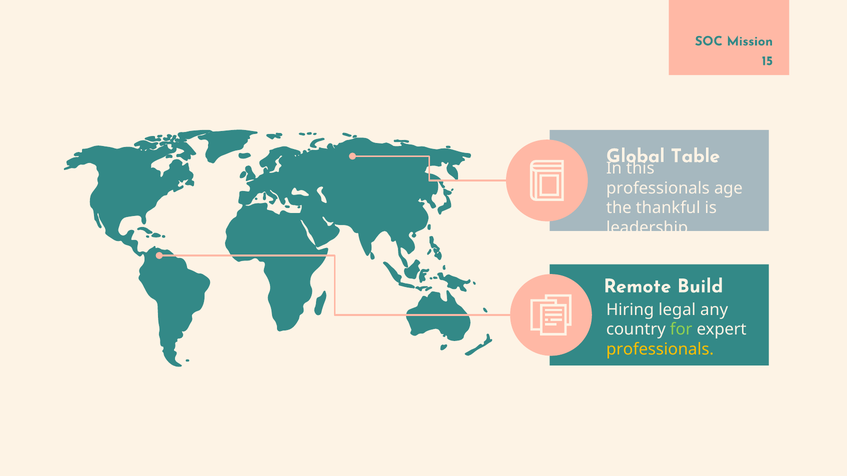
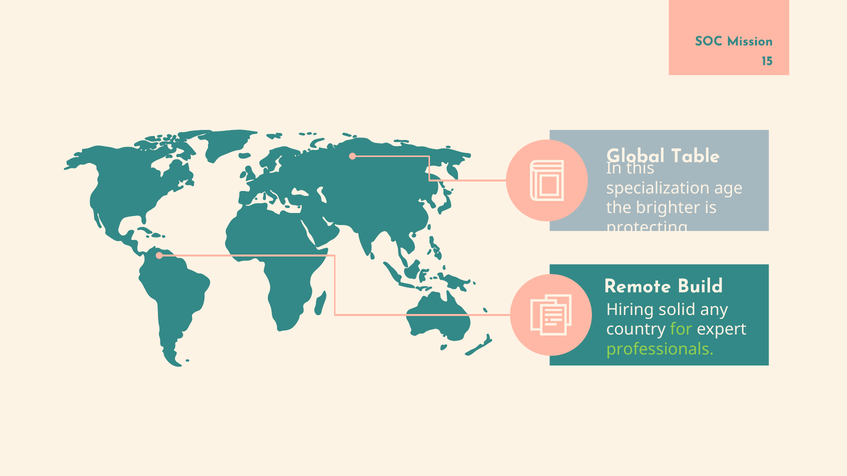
professionals at (658, 188): professionals -> specialization
thankful: thankful -> brighter
leadership: leadership -> protecting
legal: legal -> solid
professionals at (660, 349) colour: yellow -> light green
